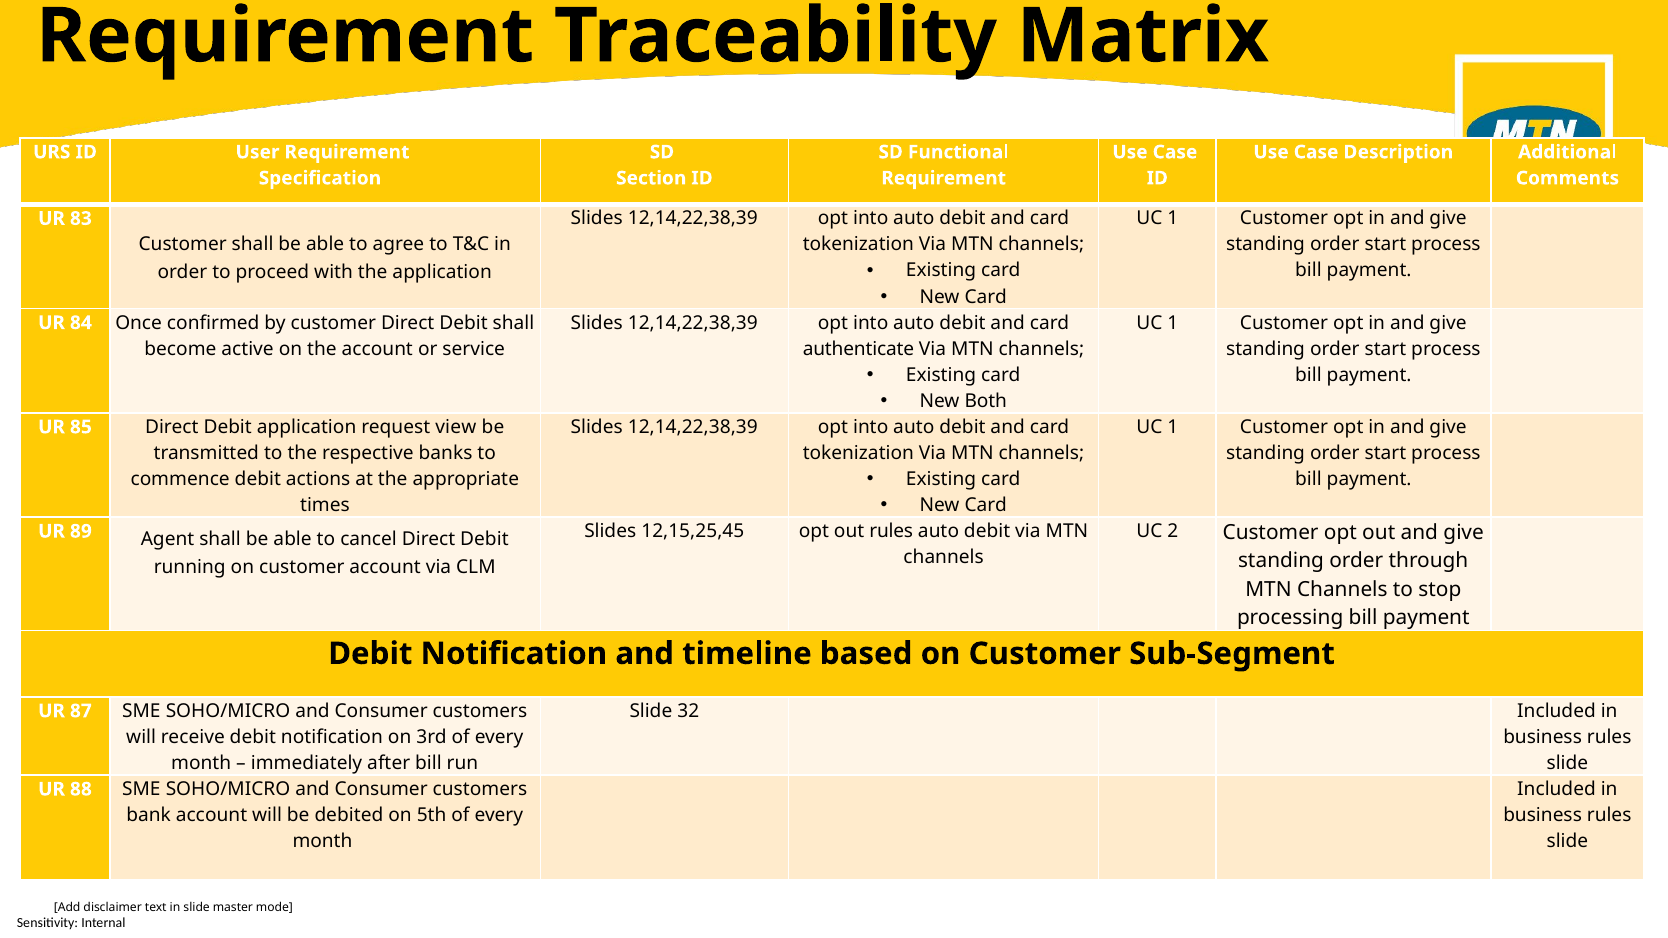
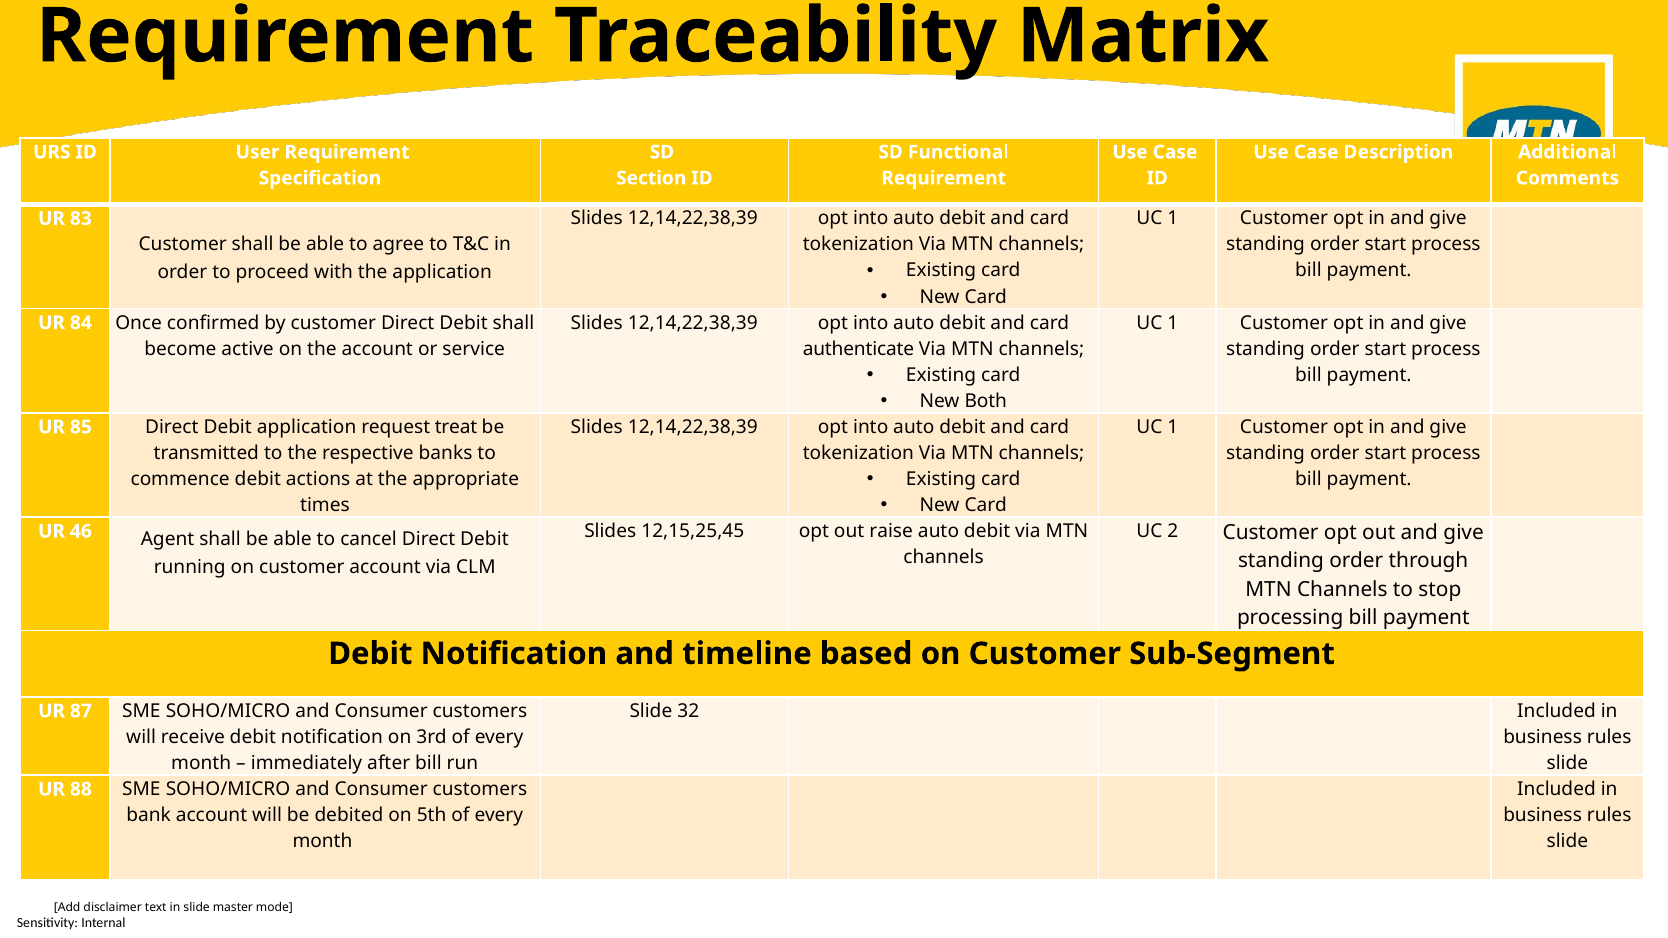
view: view -> treat
out rules: rules -> raise
89: 89 -> 46
